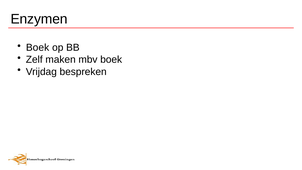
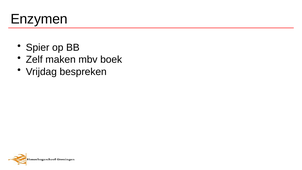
Boek at (38, 48): Boek -> Spier
